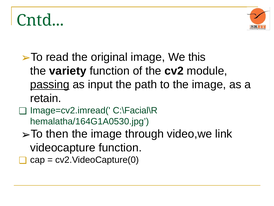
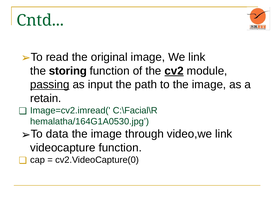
We this: this -> link
variety: variety -> storing
cv2 underline: none -> present
then: then -> data
